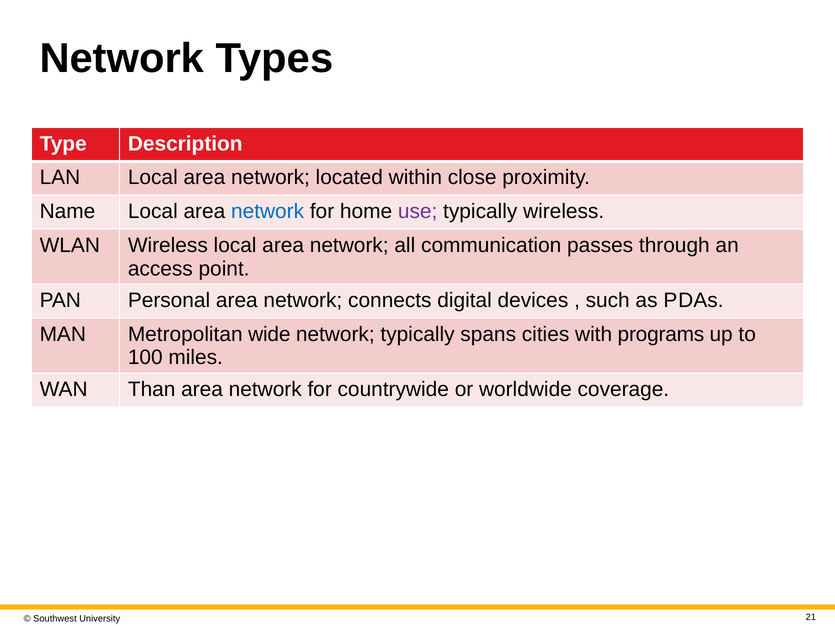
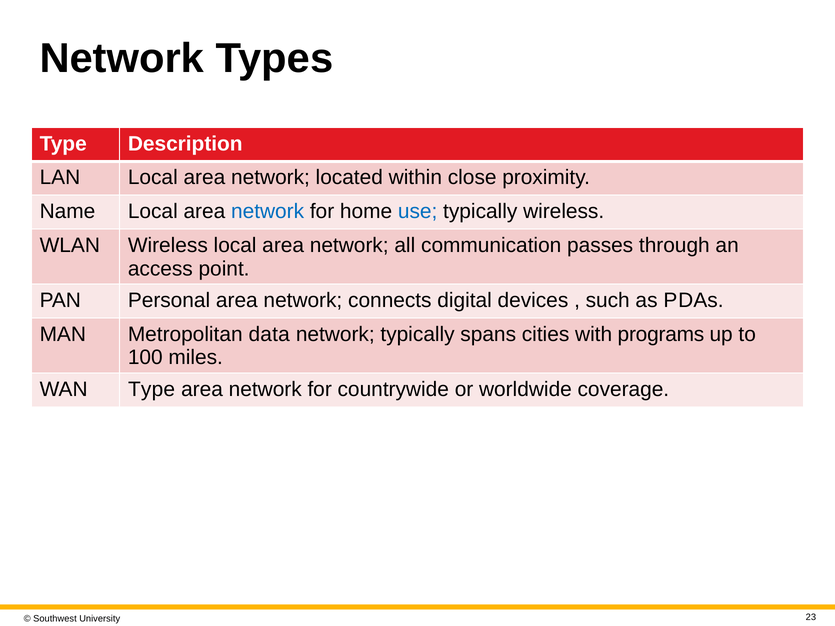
use colour: purple -> blue
wide: wide -> data
WAN Than: Than -> Type
21: 21 -> 23
